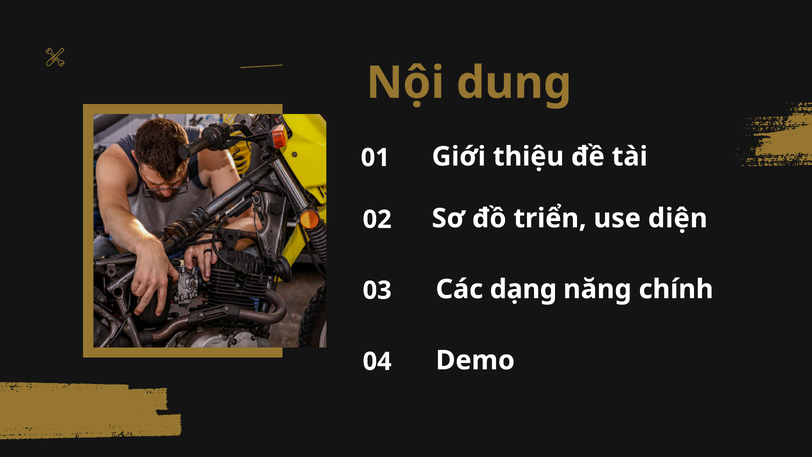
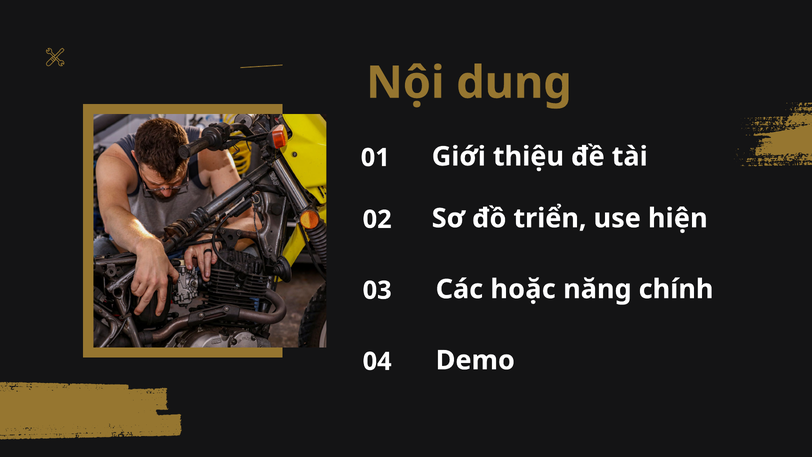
diện: diện -> hiện
dạng: dạng -> hoặc
